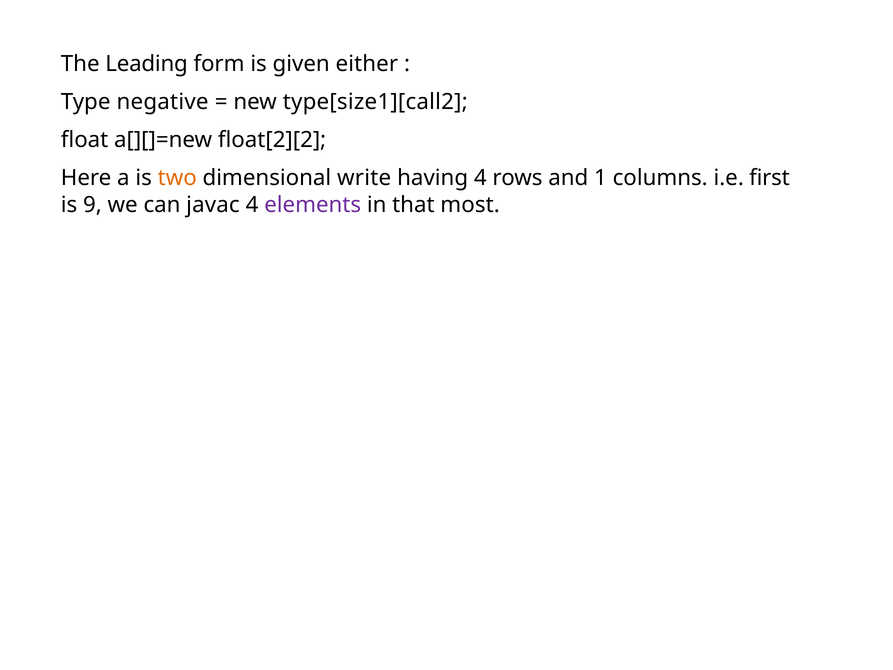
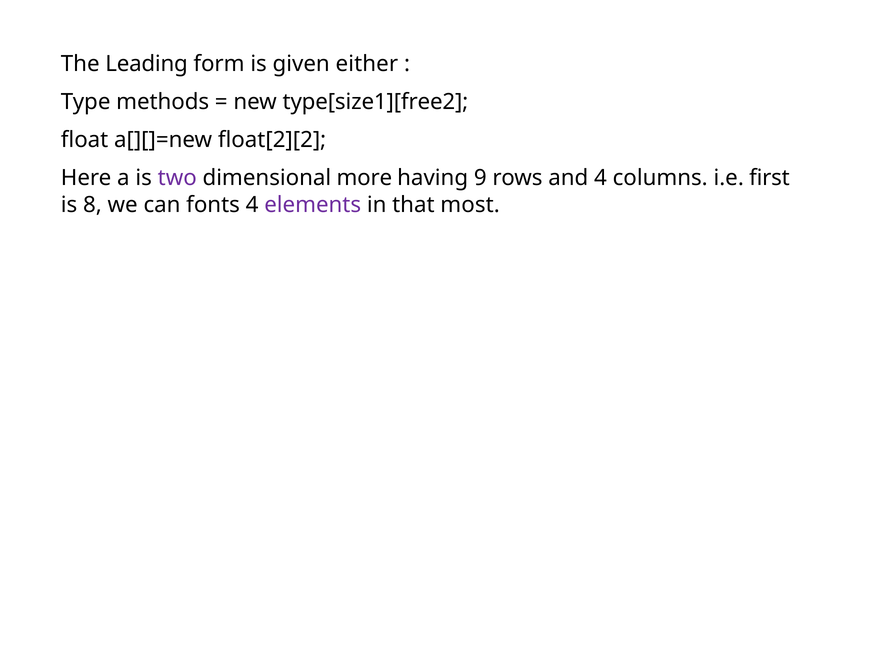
negative: negative -> methods
type[size1][call2: type[size1][call2 -> type[size1][free2
two colour: orange -> purple
write: write -> more
having 4: 4 -> 9
and 1: 1 -> 4
9: 9 -> 8
javac: javac -> fonts
